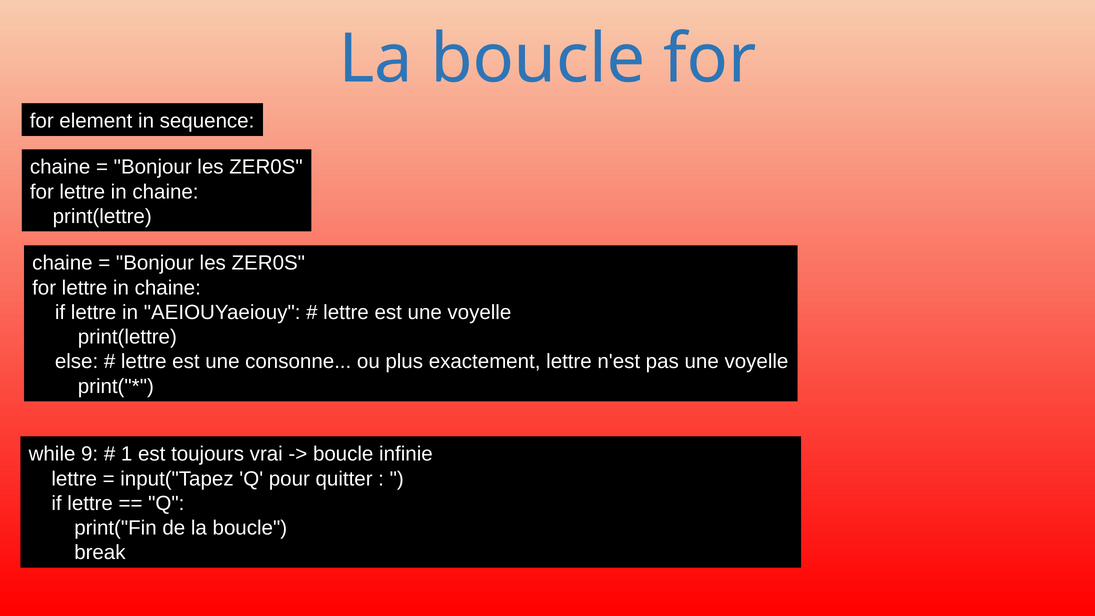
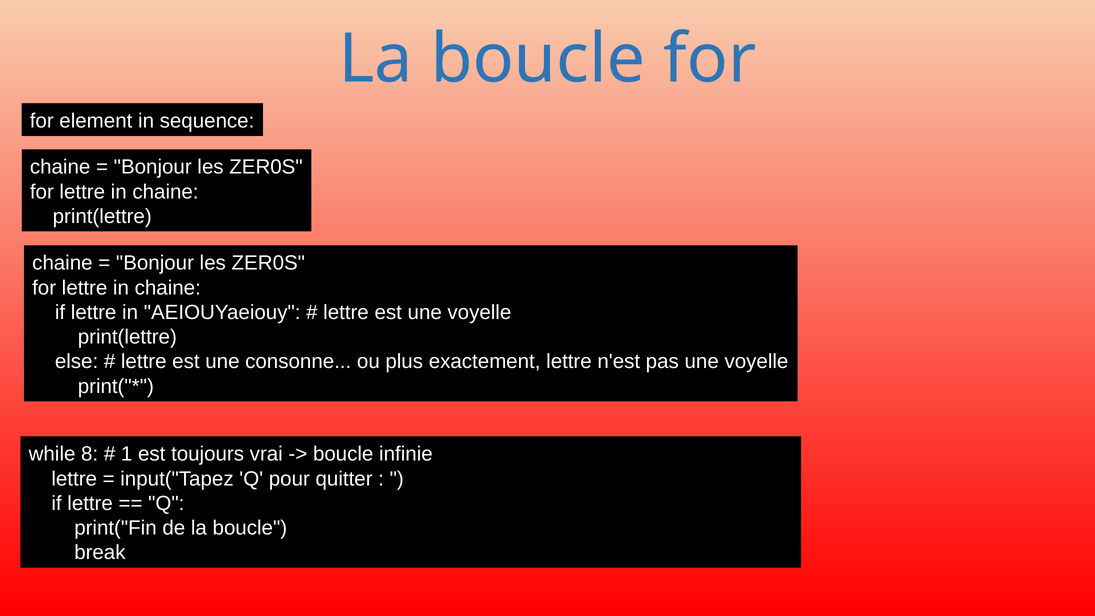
9: 9 -> 8
